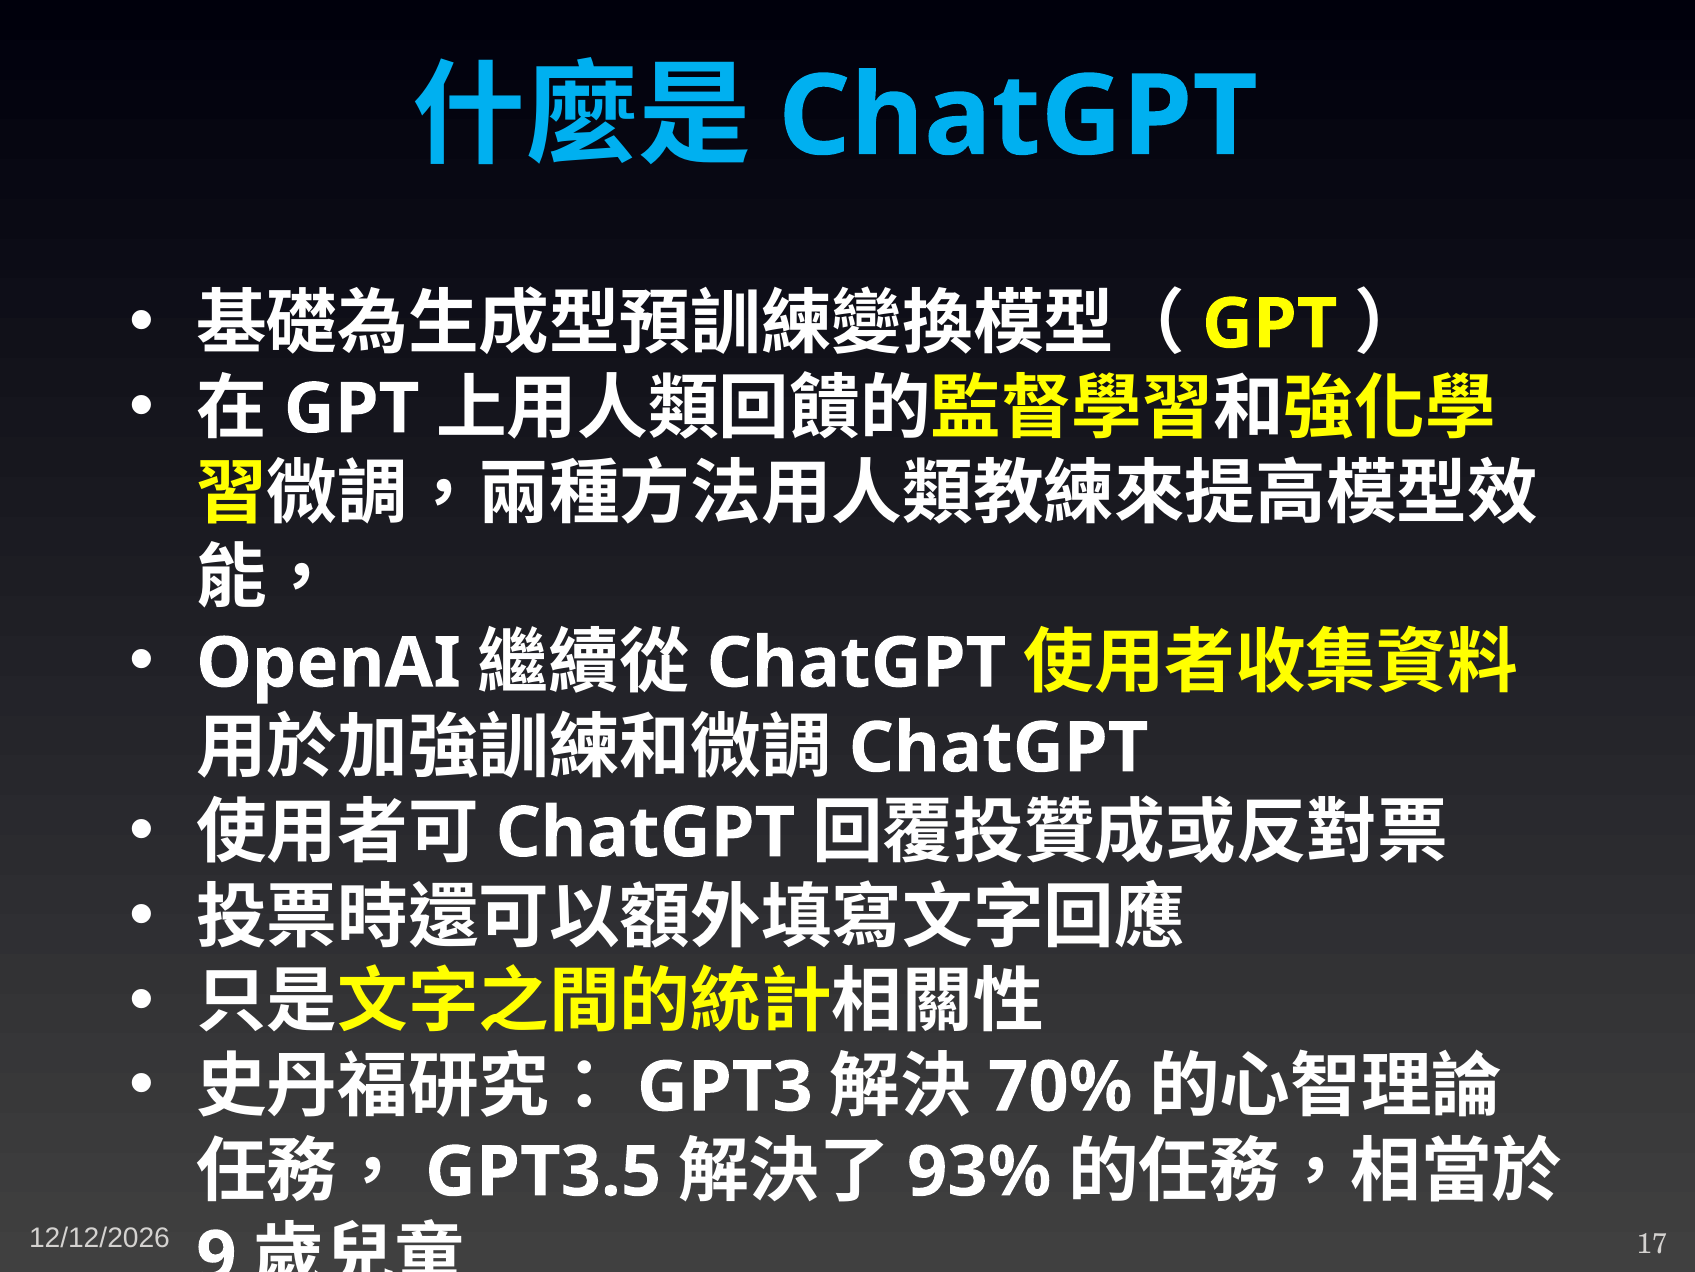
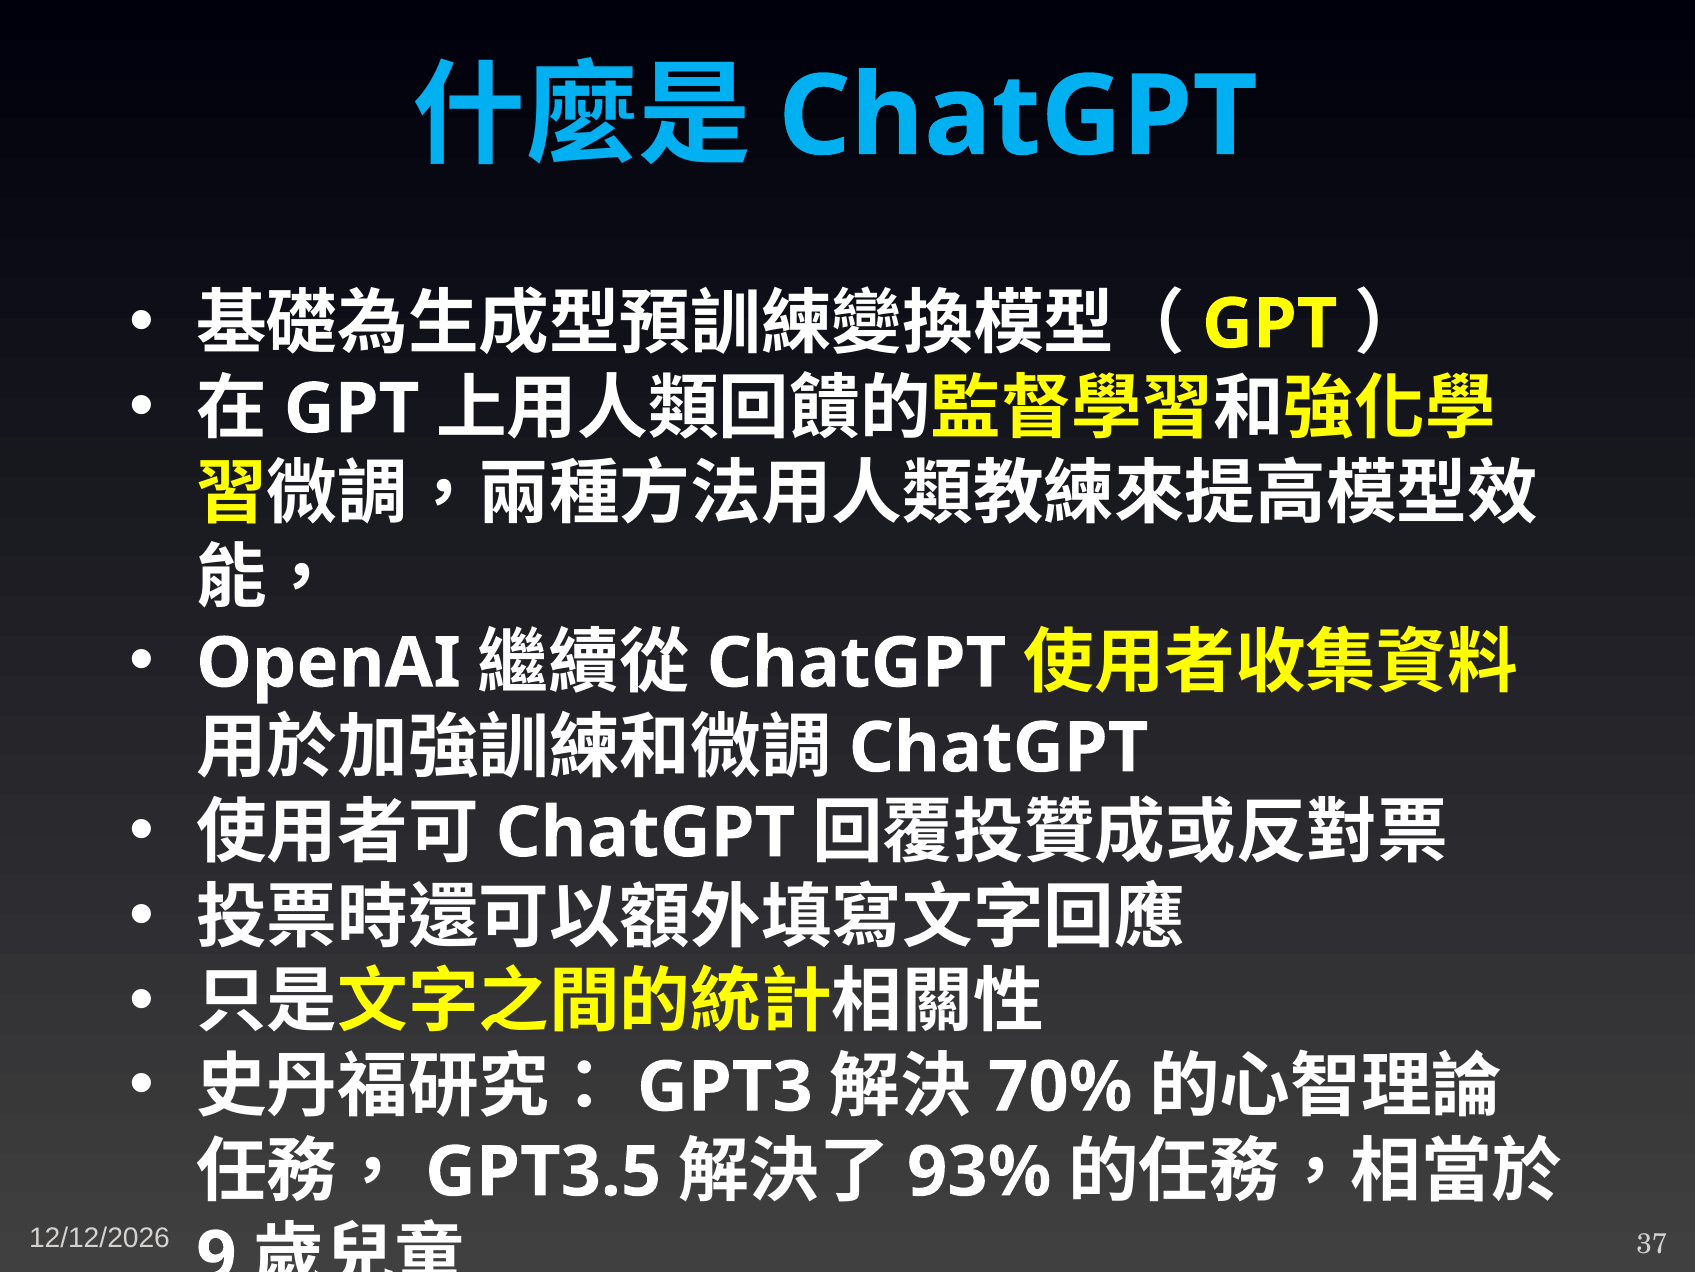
17: 17 -> 37
